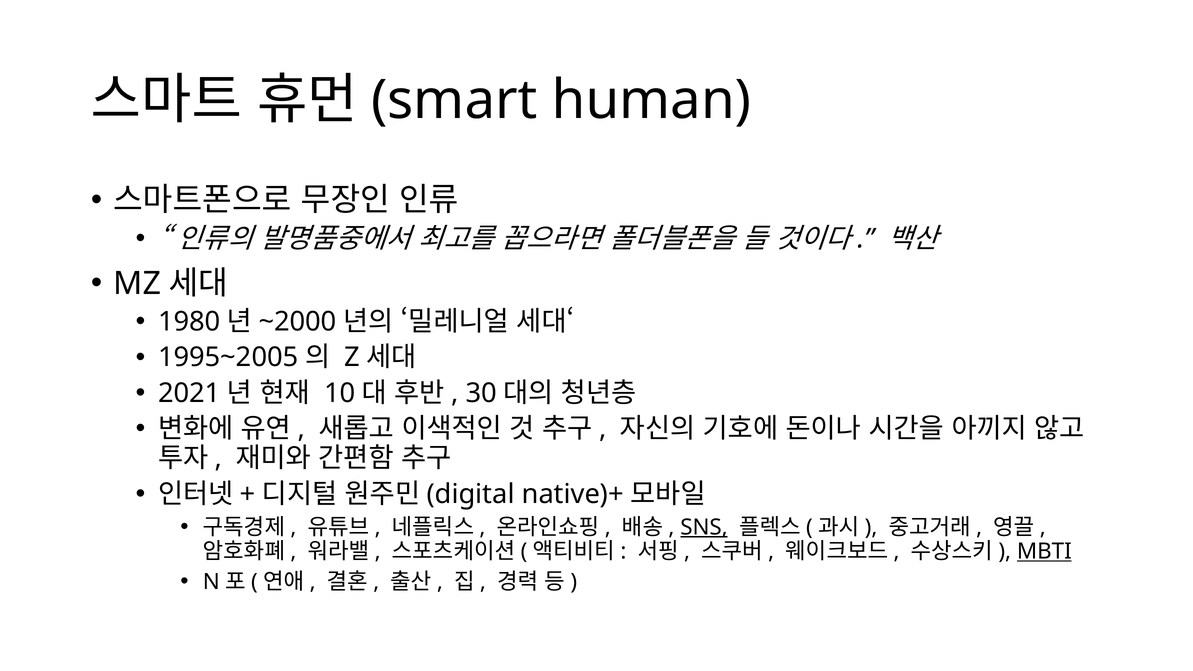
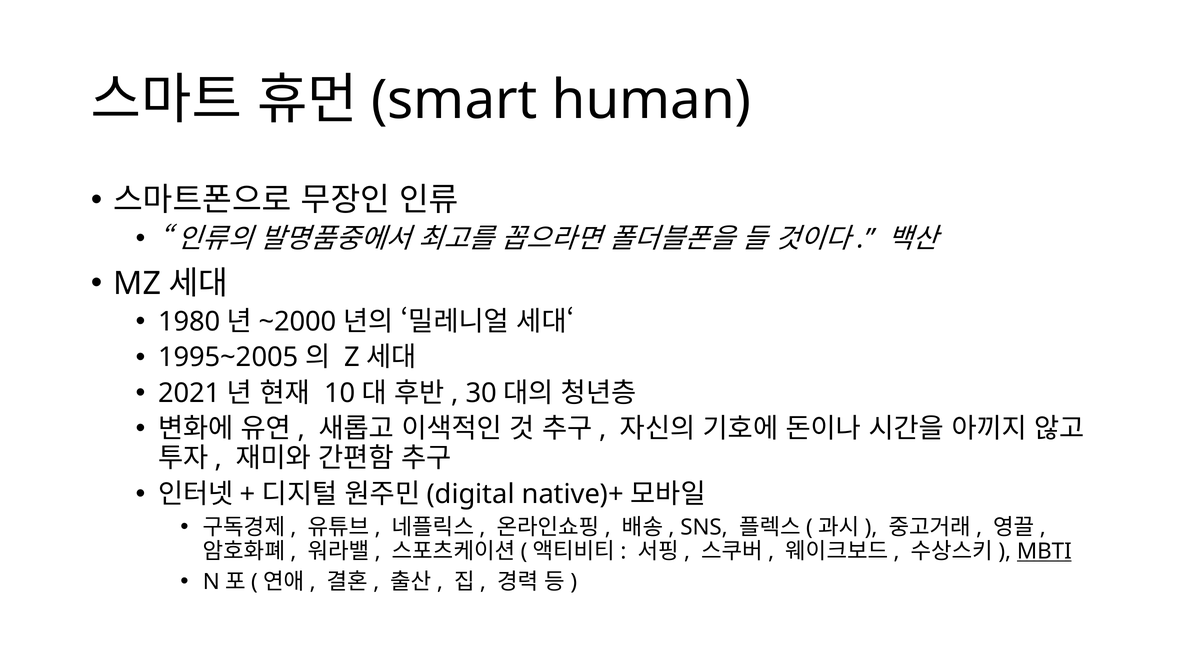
SNS underline: present -> none
